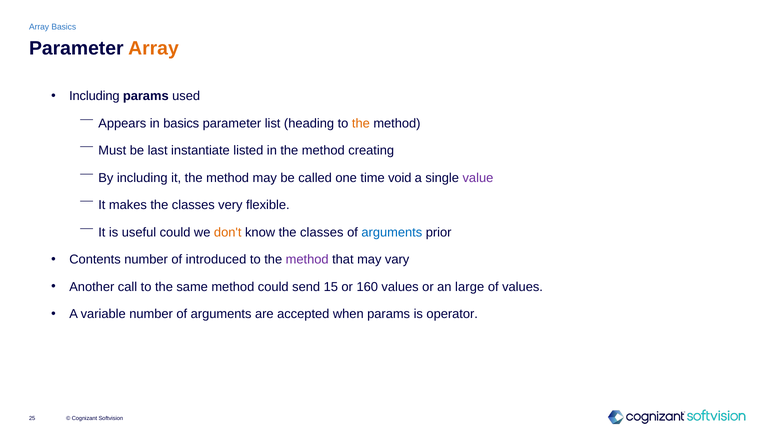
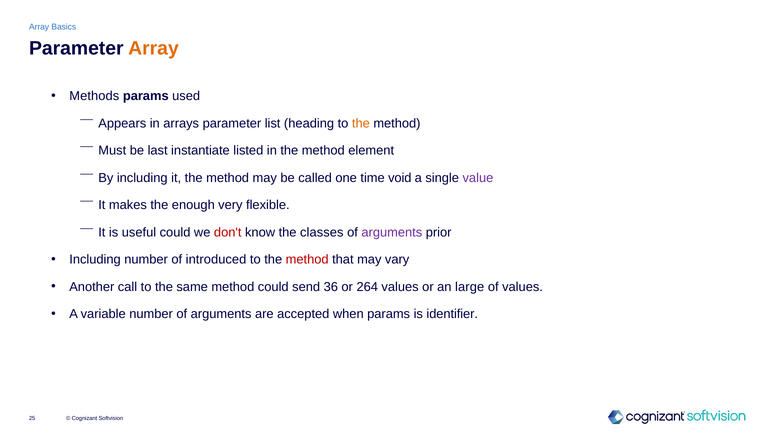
Including at (94, 96): Including -> Methods
in basics: basics -> arrays
creating: creating -> element
makes the classes: classes -> enough
don't colour: orange -> red
arguments at (392, 232) colour: blue -> purple
Contents at (95, 259): Contents -> Including
method at (307, 259) colour: purple -> red
15: 15 -> 36
160: 160 -> 264
operator: operator -> identifier
